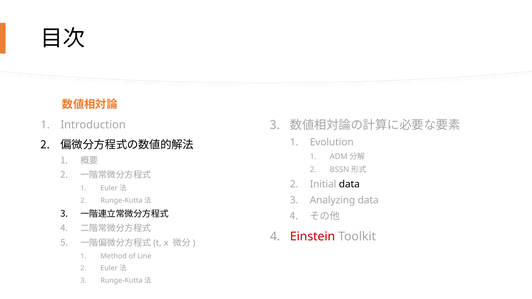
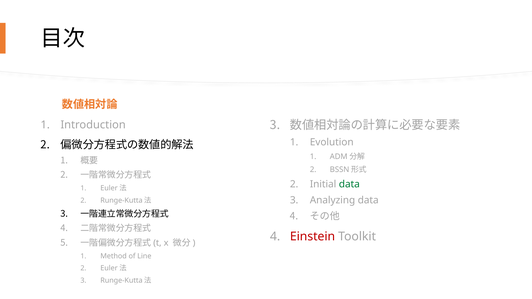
data at (349, 184) colour: black -> green
